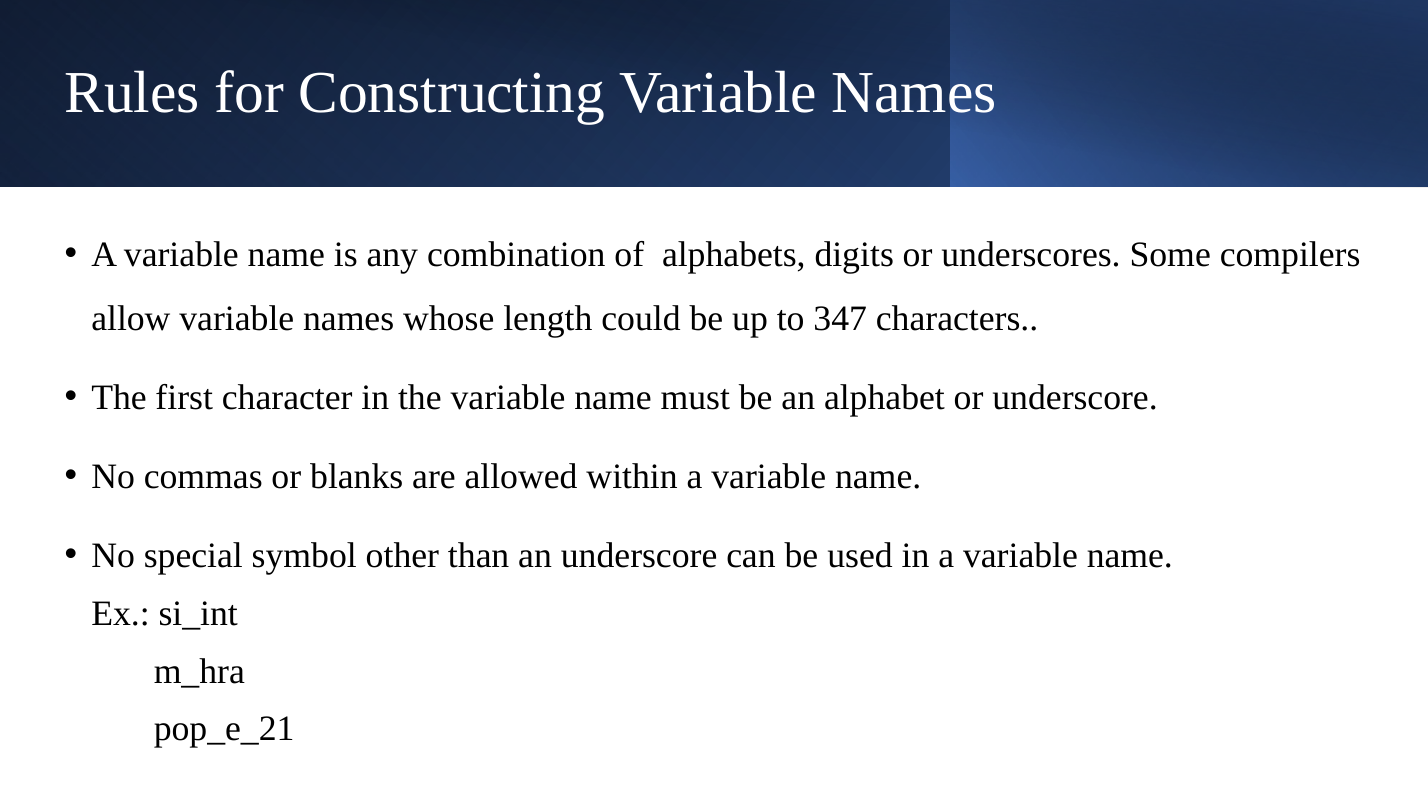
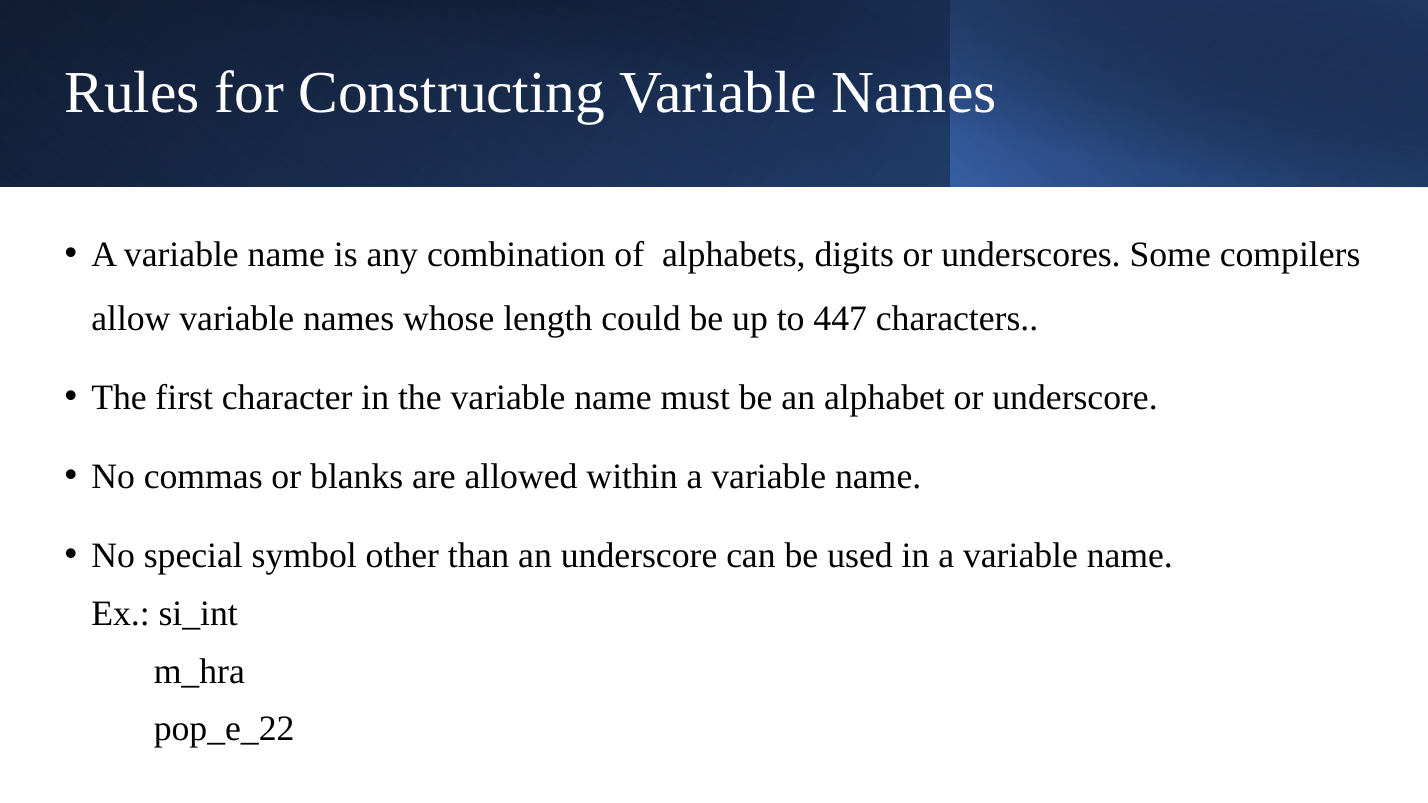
347: 347 -> 447
pop_e_21: pop_e_21 -> pop_e_22
